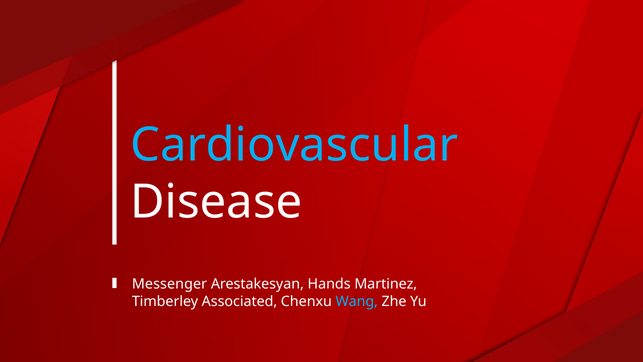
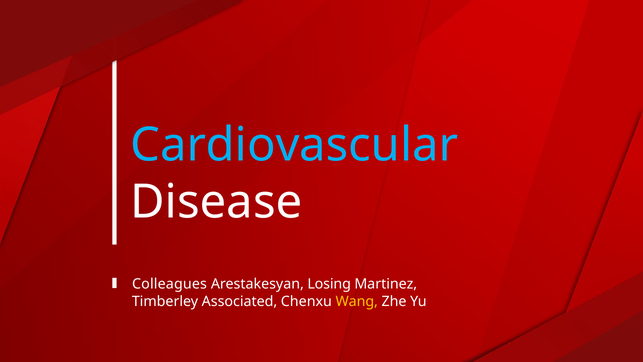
Messenger: Messenger -> Colleagues
Hands: Hands -> Losing
Wang colour: light blue -> yellow
